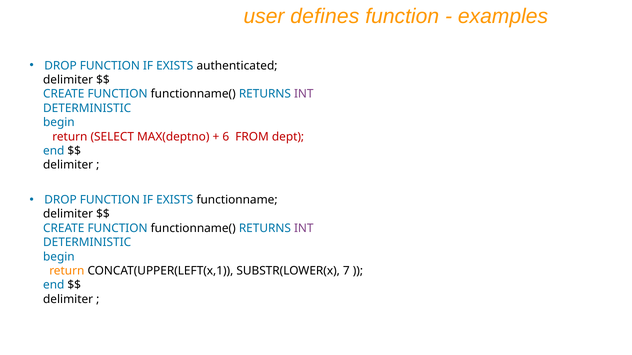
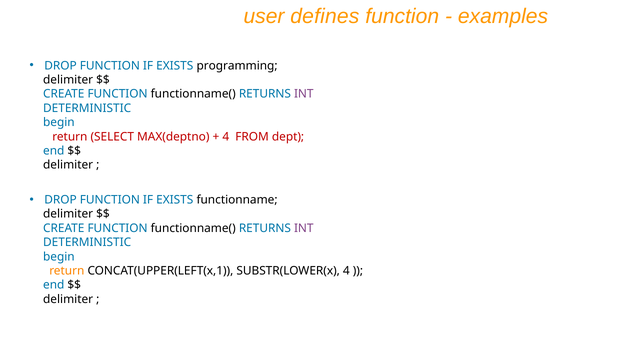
authenticated: authenticated -> programming
6 at (226, 137): 6 -> 4
SUBSTR(LOWER(x 7: 7 -> 4
